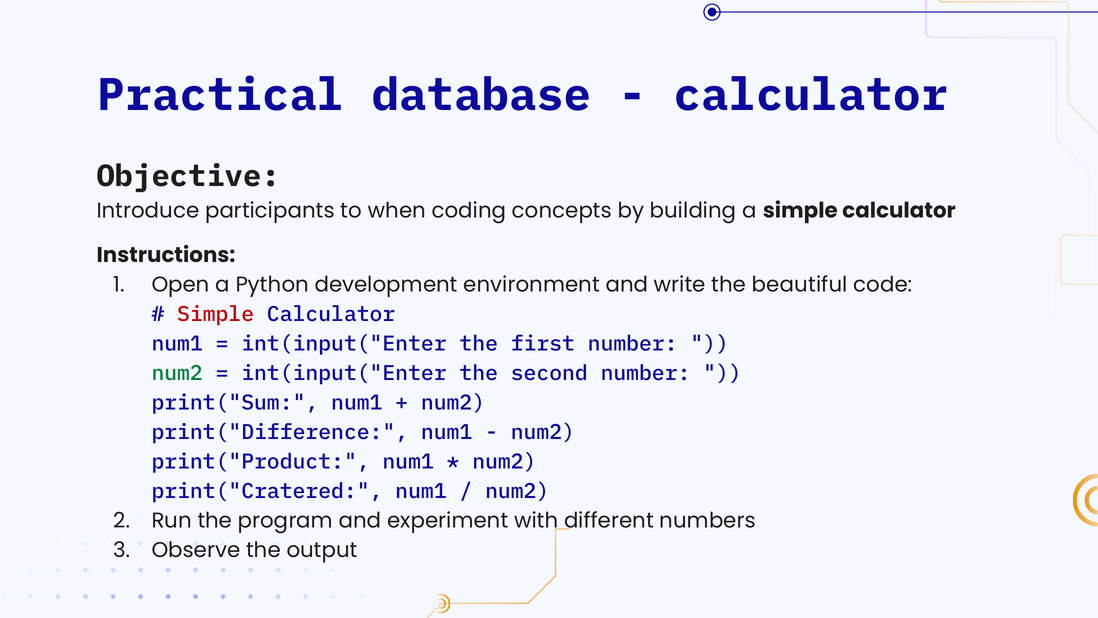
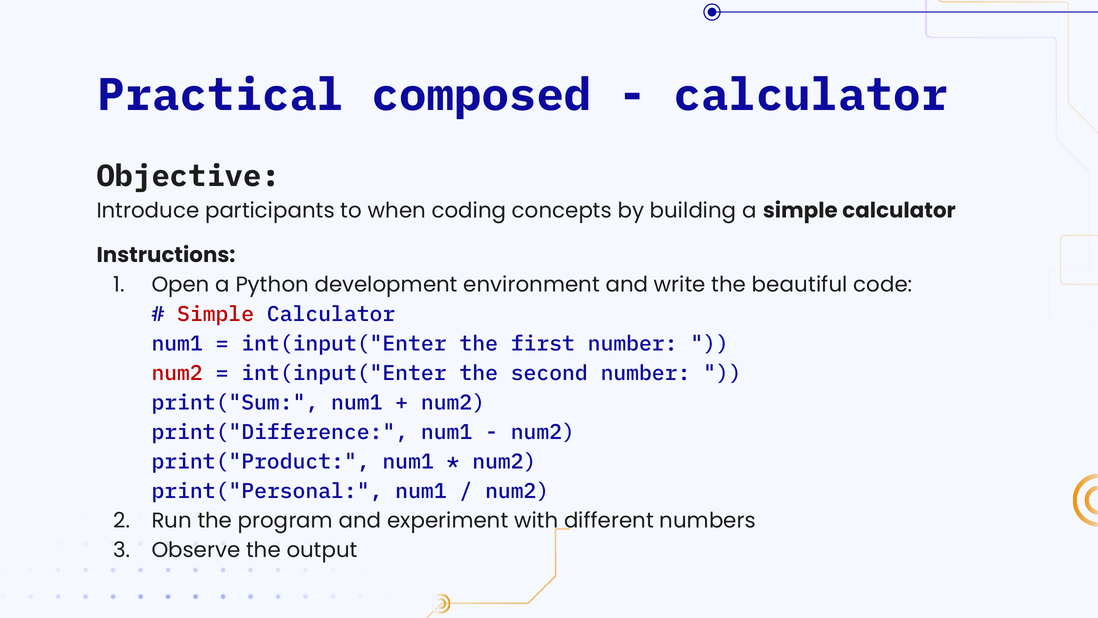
database: database -> composed
num2 at (177, 373) colour: green -> red
print("Cratered: print("Cratered -> print("Personal
